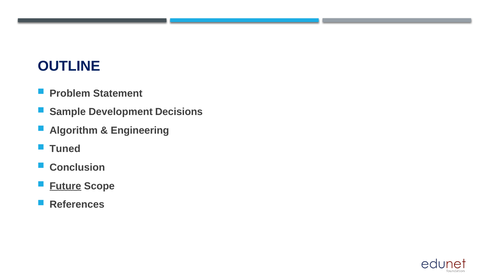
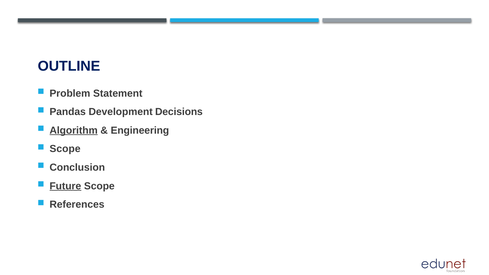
Sample: Sample -> Pandas
Algorithm underline: none -> present
Tuned at (65, 149): Tuned -> Scope
